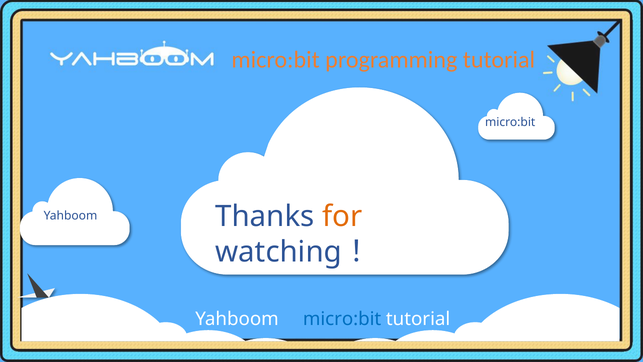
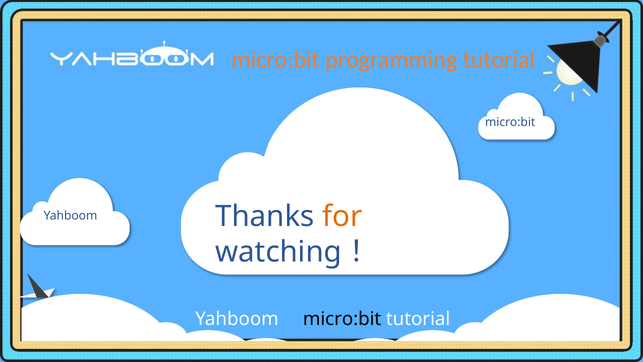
micro:bit at (342, 319) colour: blue -> black
